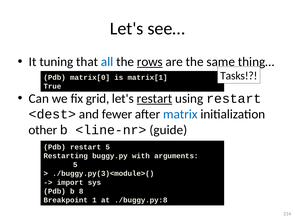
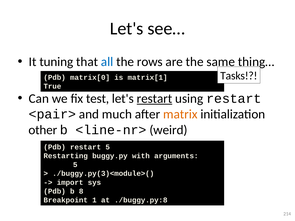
rows underline: present -> none
grid: grid -> test
<dest>: <dest> -> <pair>
fewer: fewer -> much
matrix colour: blue -> orange
guide: guide -> weird
